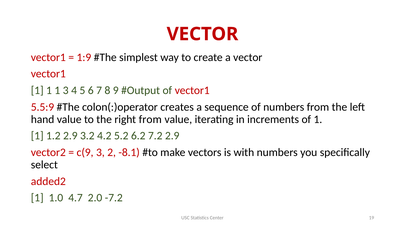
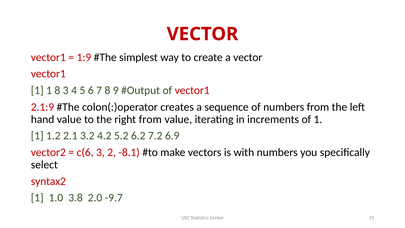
1 1 1: 1 -> 8
5.5:9: 5.5:9 -> 2.1:9
1.2 2.9: 2.9 -> 2.1
7.2 2.9: 2.9 -> 6.9
c(9: c(9 -> c(6
added2: added2 -> syntax2
4.7: 4.7 -> 3.8
-7.2: -7.2 -> -9.7
